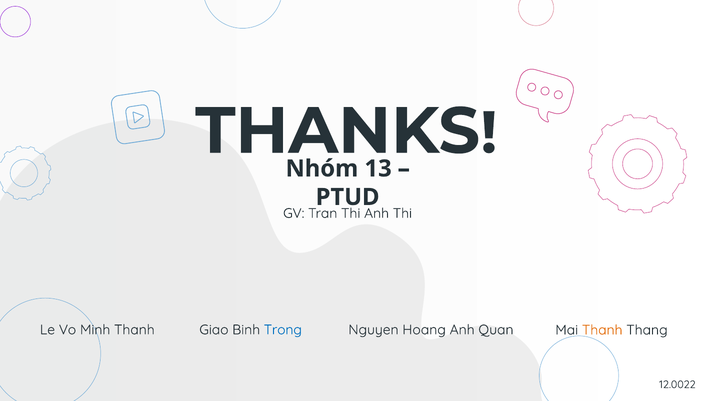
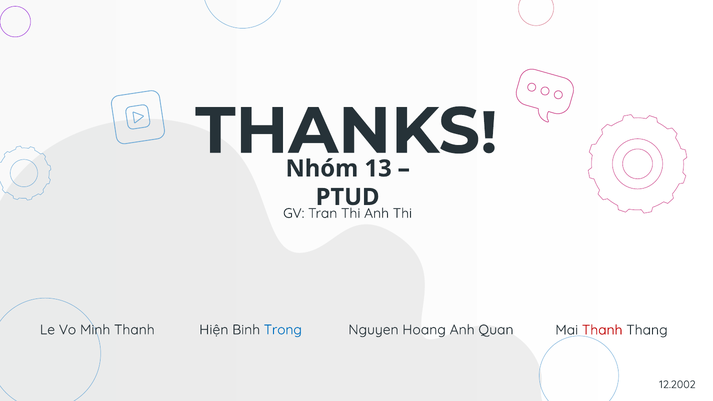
Giao: Giao -> Hiện
Thanh at (602, 330) colour: orange -> red
12.0022: 12.0022 -> 12.2002
